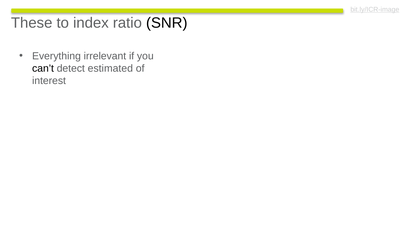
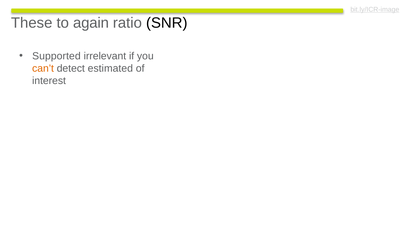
index: index -> again
Everything: Everything -> Supported
can’t colour: black -> orange
